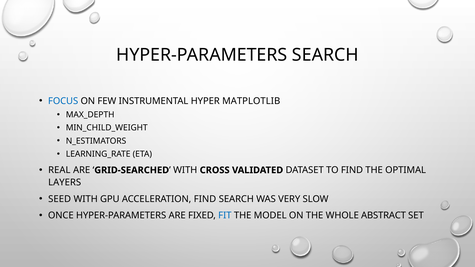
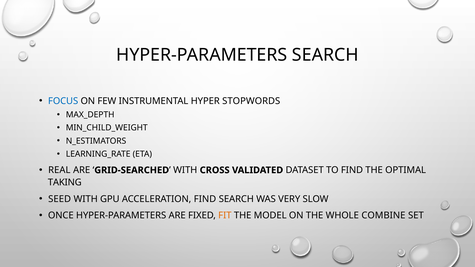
MATPLOTLIB: MATPLOTLIB -> STOPWORDS
LAYERS: LAYERS -> TAKING
FIT colour: blue -> orange
ABSTRACT: ABSTRACT -> COMBINE
